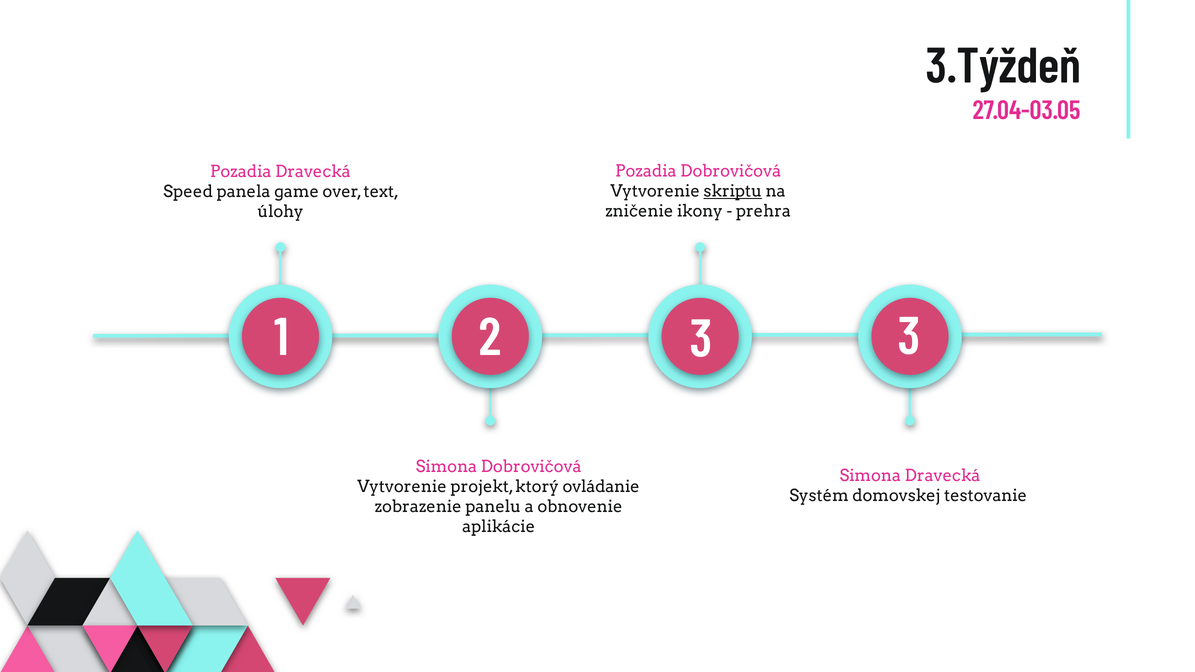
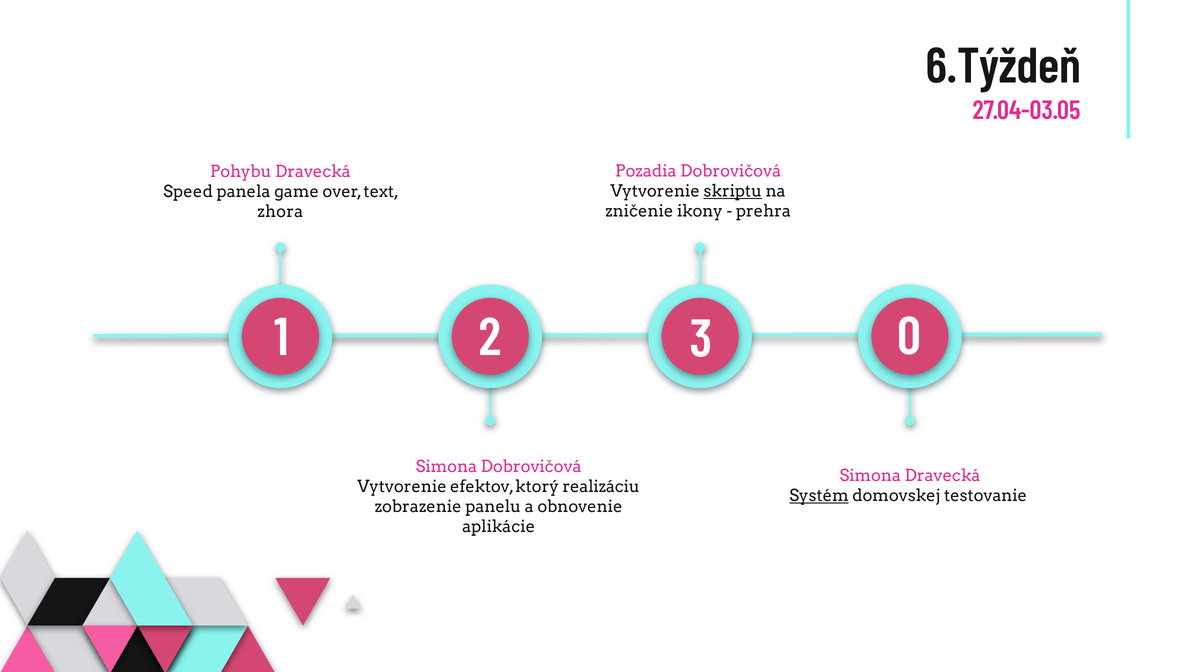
3.Týždeň: 3.Týždeň -> 6.Týždeň
Pozadia at (241, 172): Pozadia -> Pohybu
úlohy: úlohy -> zhora
1 3: 3 -> 0
projekt: projekt -> efektov
ovládanie: ovládanie -> realizáciu
Systém underline: none -> present
